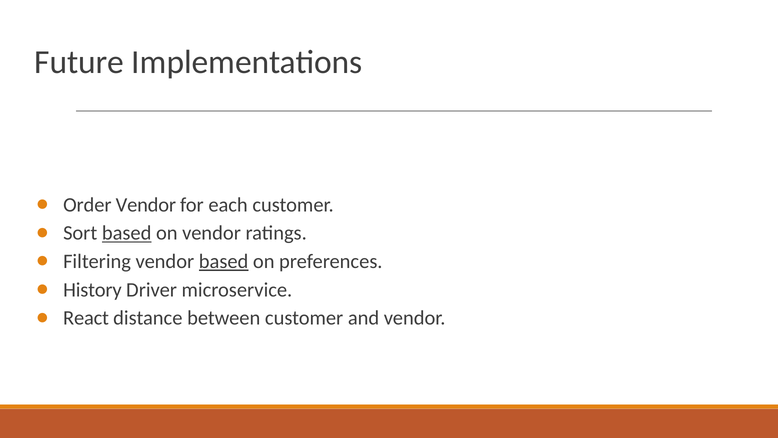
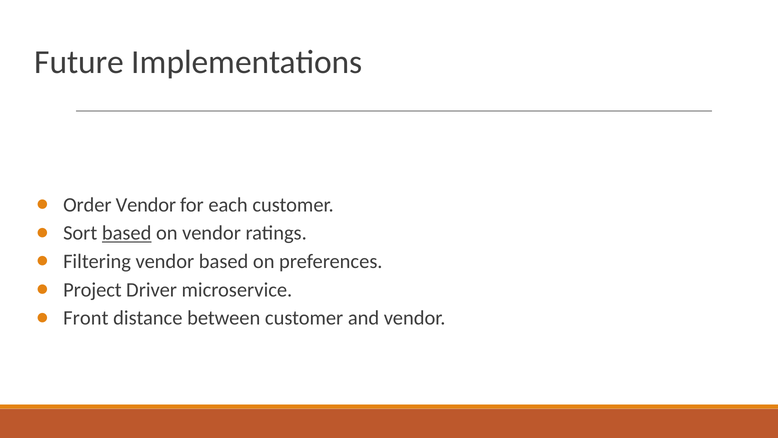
based at (224, 261) underline: present -> none
History: History -> Project
React: React -> Front
